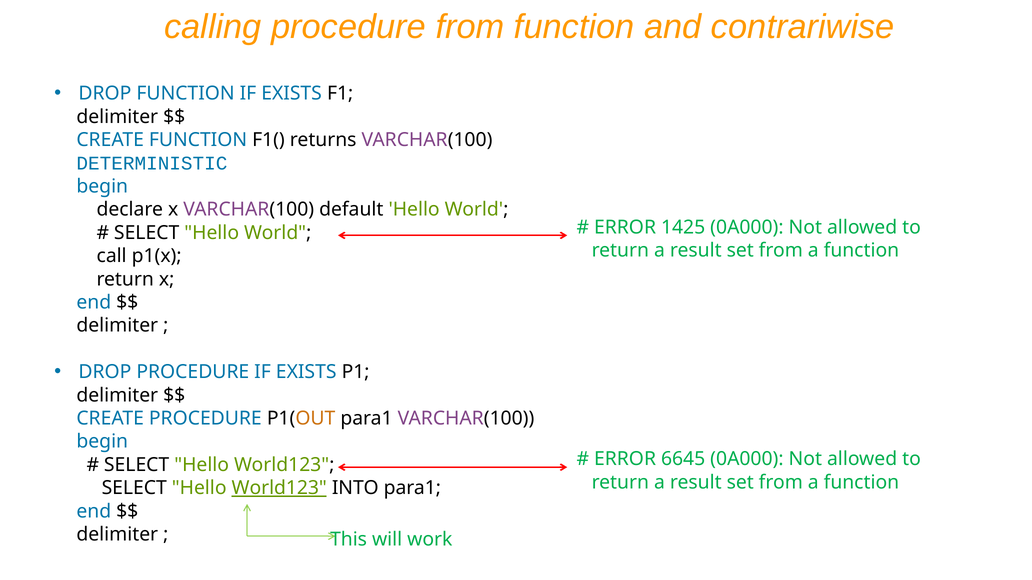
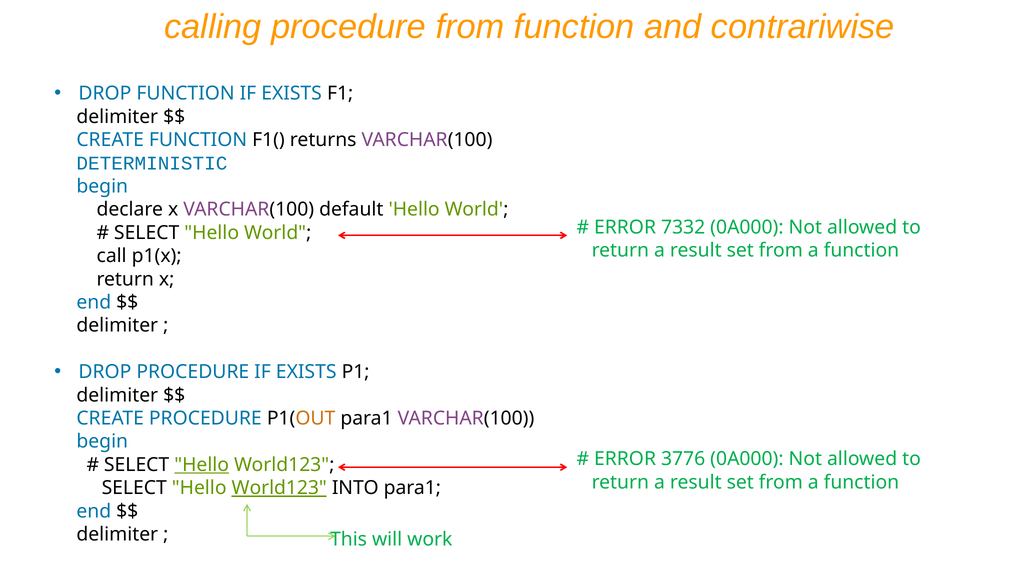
1425: 1425 -> 7332
6645: 6645 -> 3776
Hello at (202, 465) underline: none -> present
